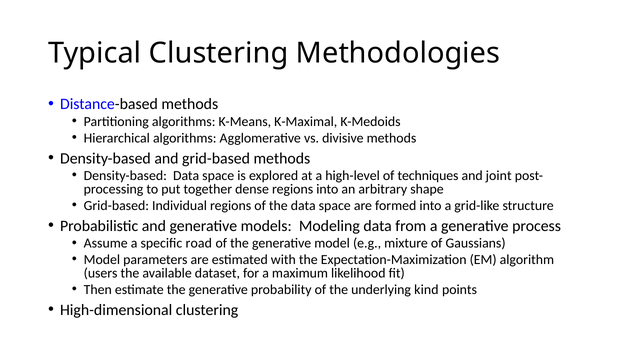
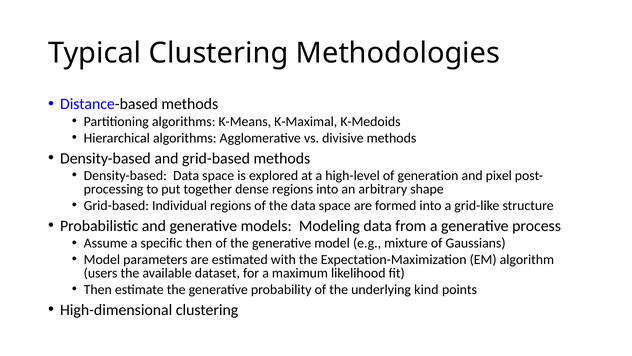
techniques: techniques -> generation
joint: joint -> pixel
specific road: road -> then
